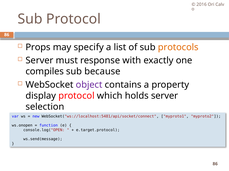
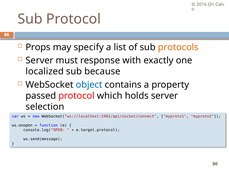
compiles: compiles -> localized
object colour: purple -> blue
display: display -> passed
